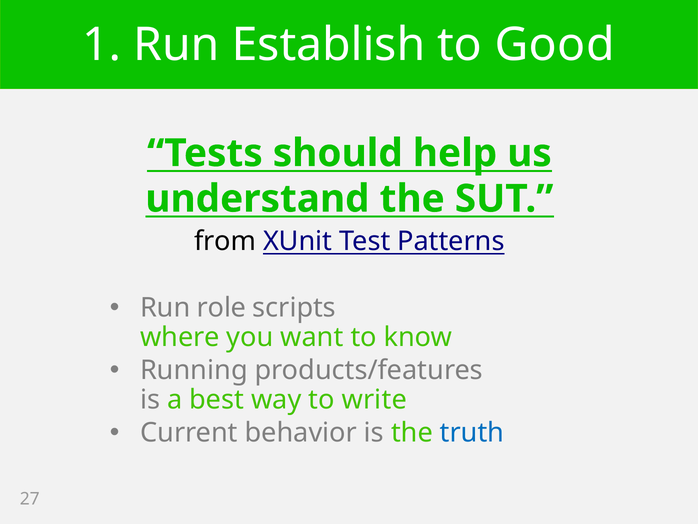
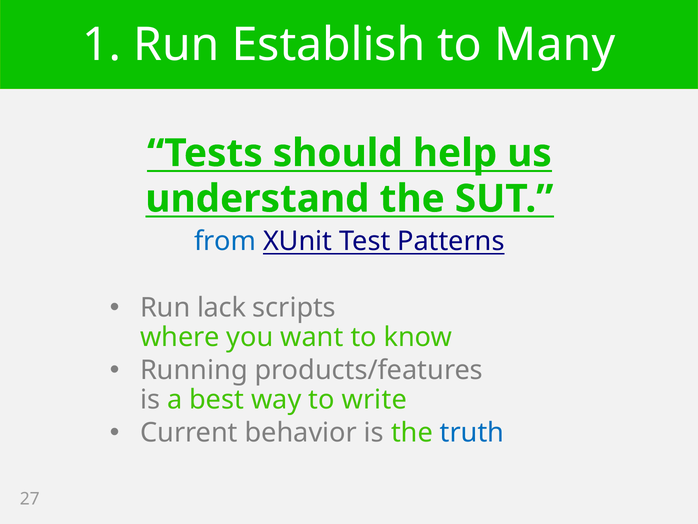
Good: Good -> Many
from colour: black -> blue
role: role -> lack
